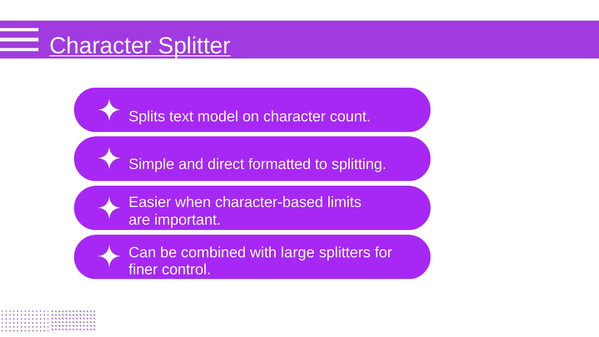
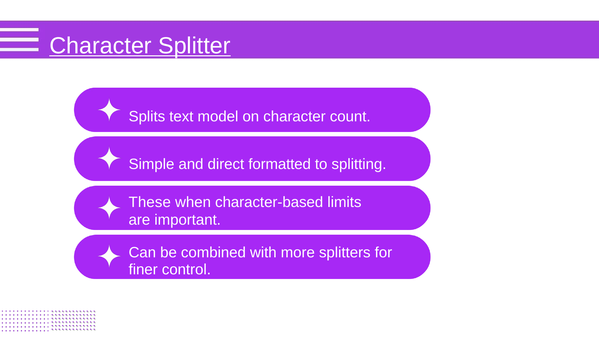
Easier: Easier -> These
large: large -> more
